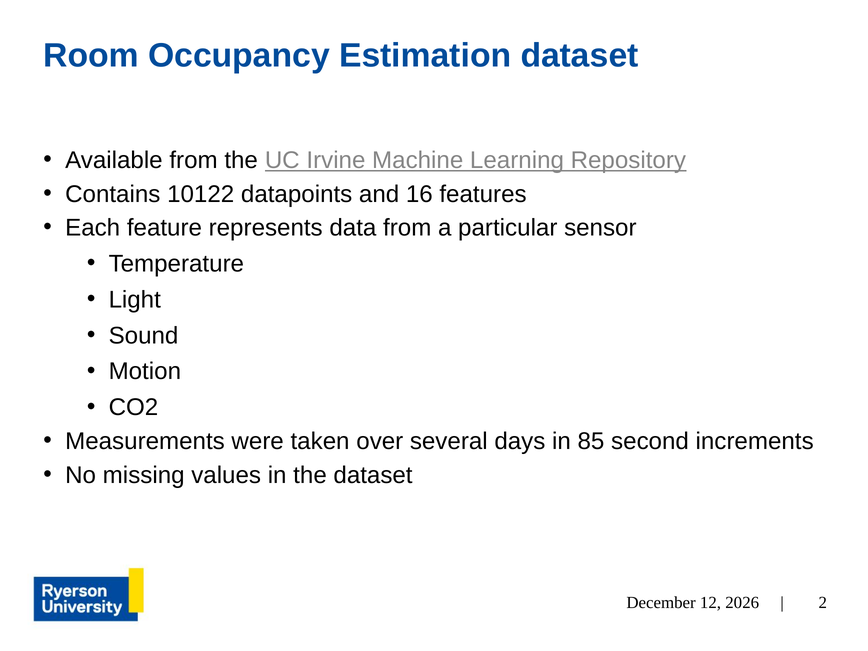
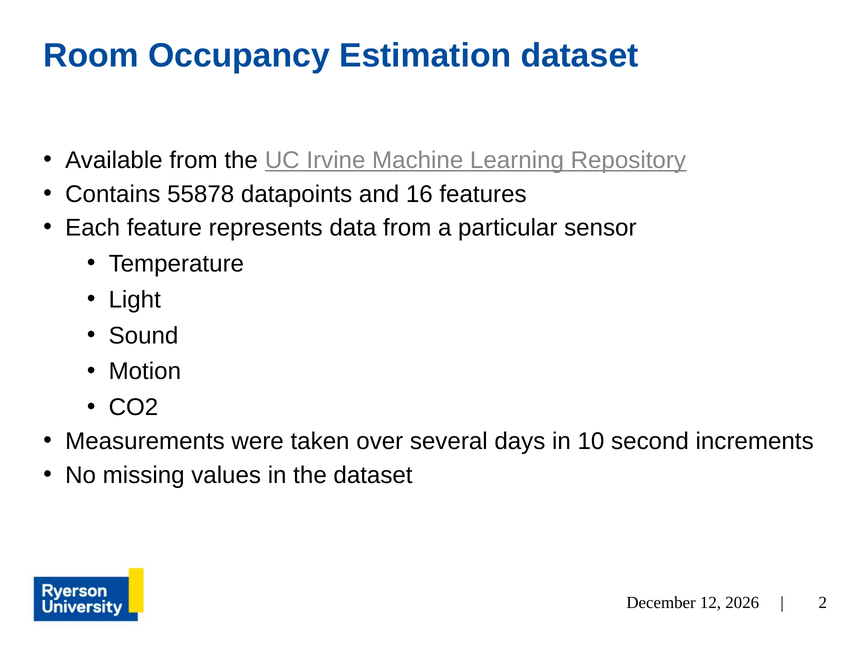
10122: 10122 -> 55878
85: 85 -> 10
